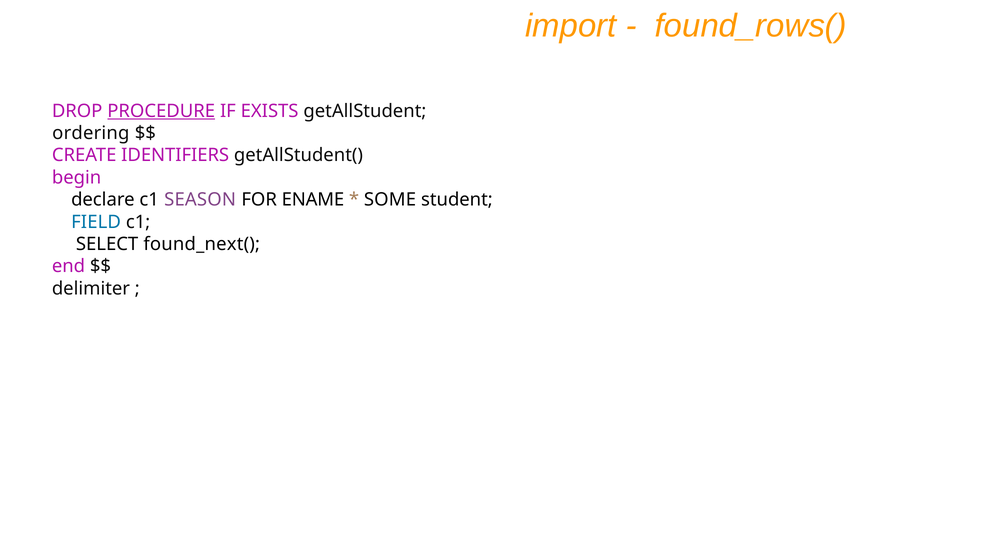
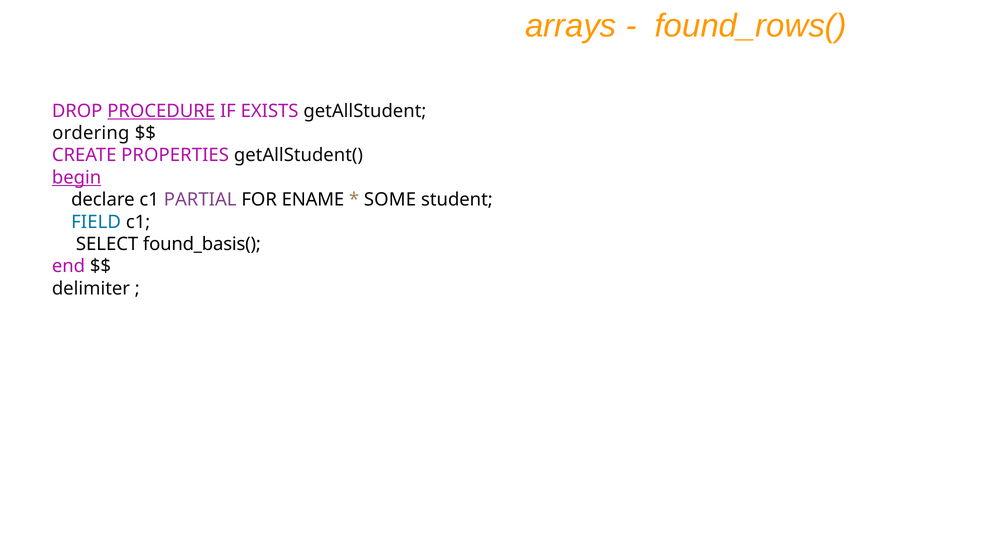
import: import -> arrays
IDENTIFIERS: IDENTIFIERS -> PROPERTIES
begin underline: none -> present
SEASON: SEASON -> PARTIAL
found_next(: found_next( -> found_basis(
